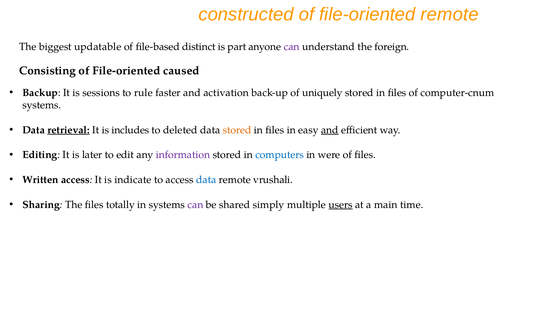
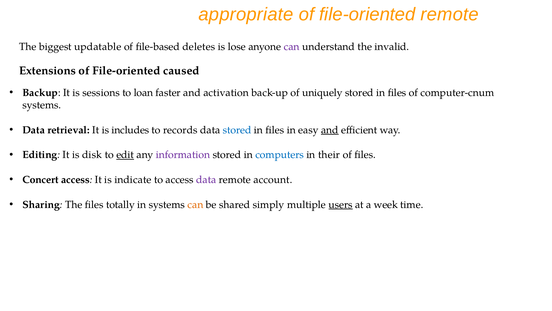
constructed: constructed -> appropriate
distinct: distinct -> deletes
part: part -> lose
foreign: foreign -> invalid
Consisting: Consisting -> Extensions
rule: rule -> loan
retrieval underline: present -> none
deleted: deleted -> records
stored at (237, 130) colour: orange -> blue
later: later -> disk
edit underline: none -> present
were: were -> their
Written: Written -> Concert
data at (206, 179) colour: blue -> purple
vrushali: vrushali -> account
can at (195, 204) colour: purple -> orange
main: main -> week
